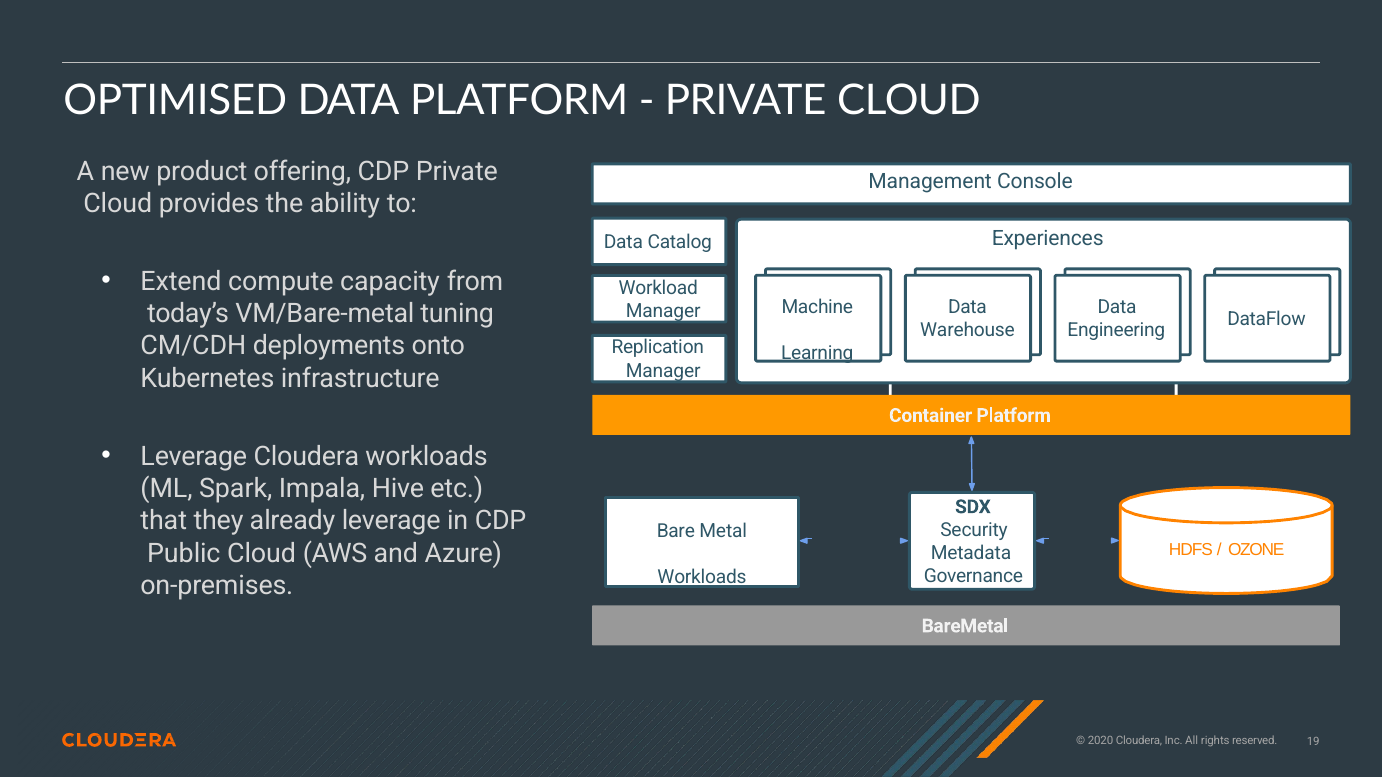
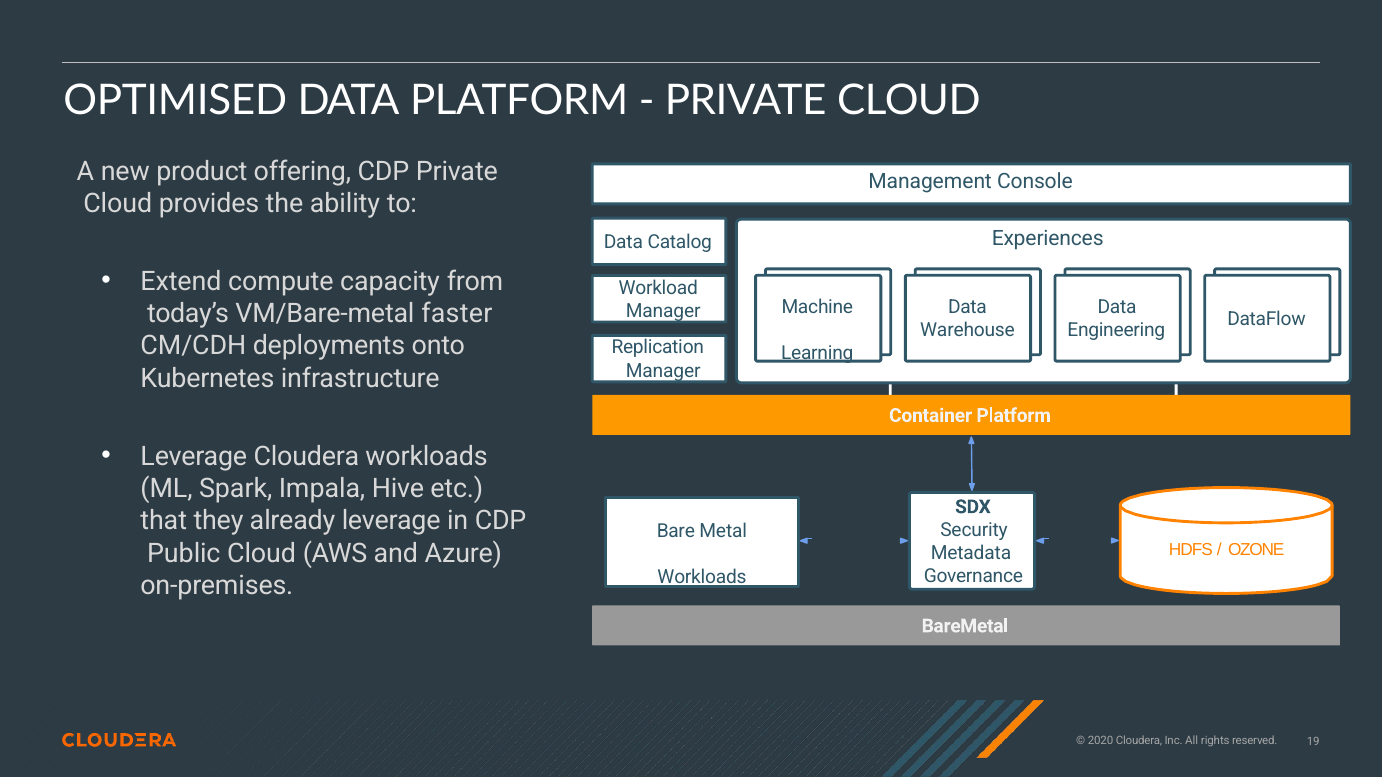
tuning: tuning -> faster
